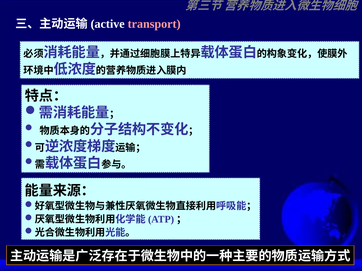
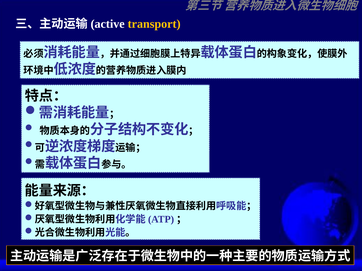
transport colour: pink -> yellow
